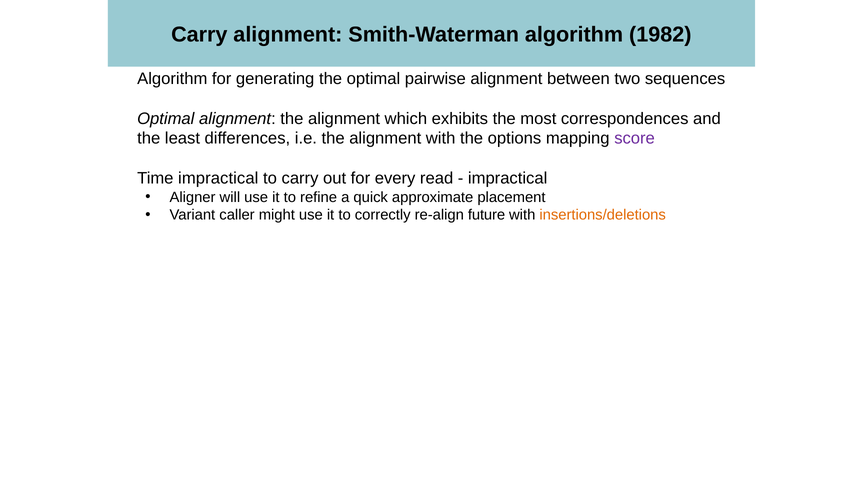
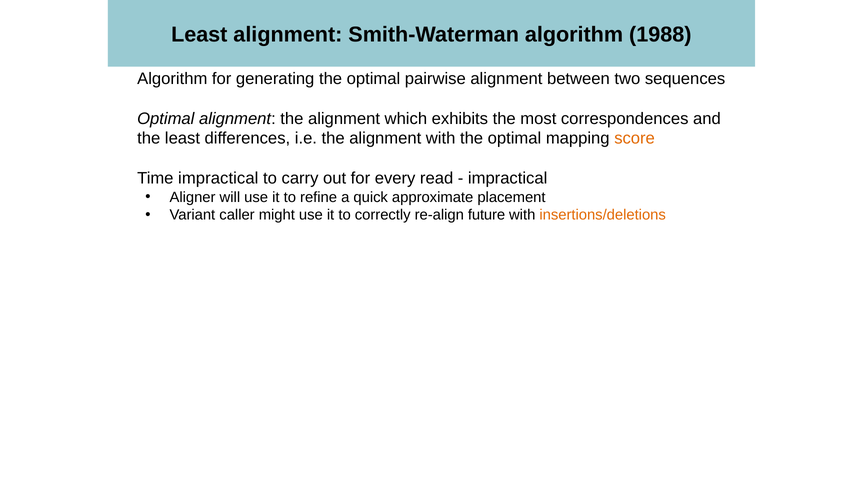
Carry at (199, 35): Carry -> Least
1982: 1982 -> 1988
with the options: options -> optimal
score colour: purple -> orange
